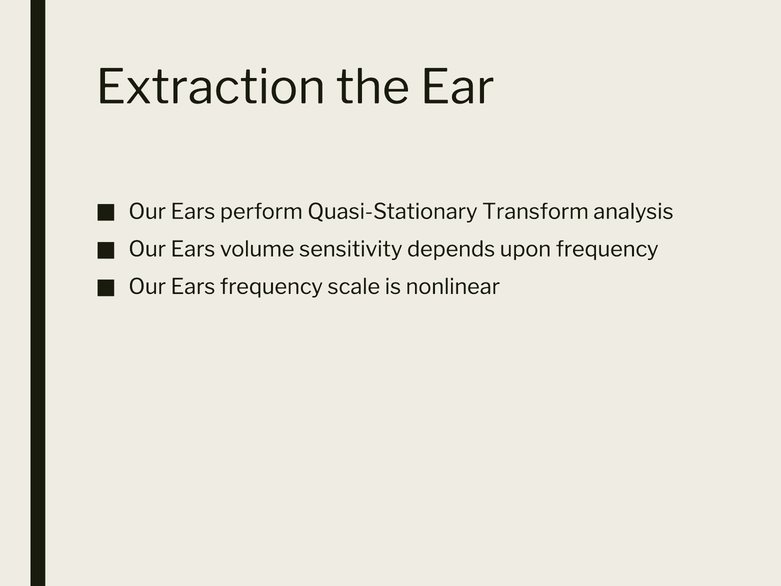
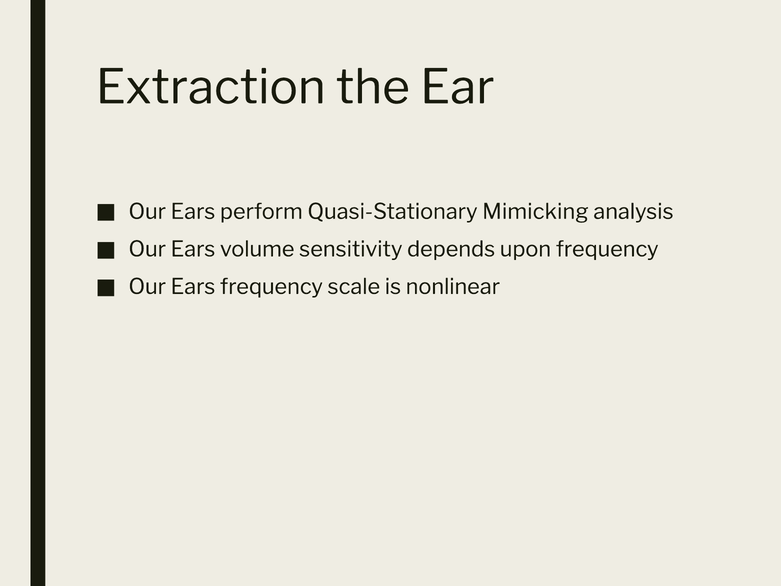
Transform: Transform -> Mimicking
